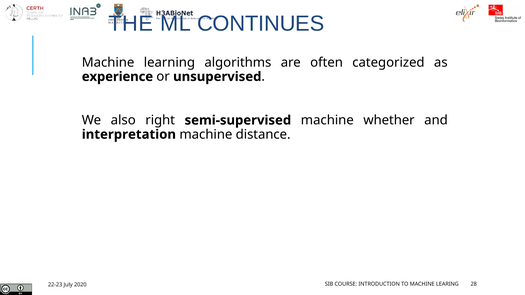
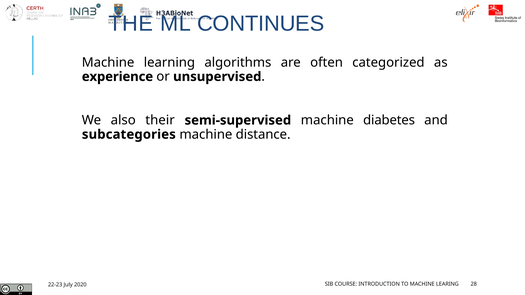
right: right -> their
whether: whether -> diabetes
interpretation: interpretation -> subcategories
